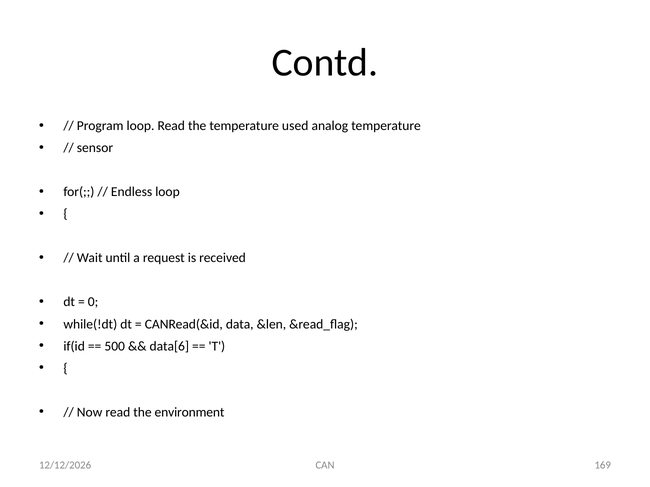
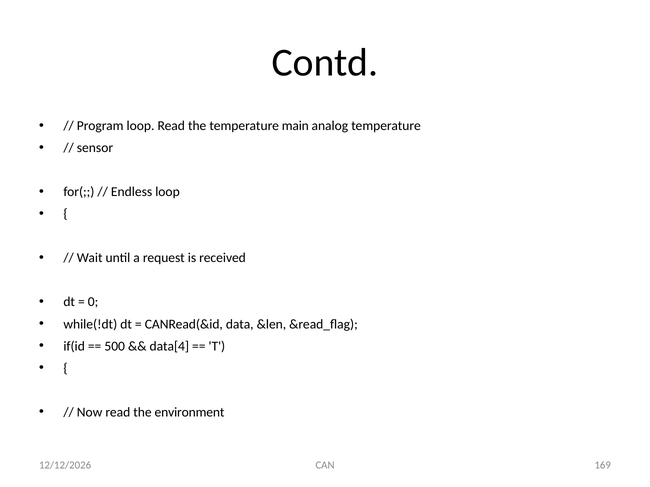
used: used -> main
data[6: data[6 -> data[4
